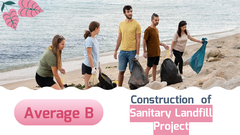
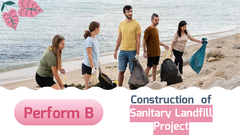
Average: Average -> Perform
